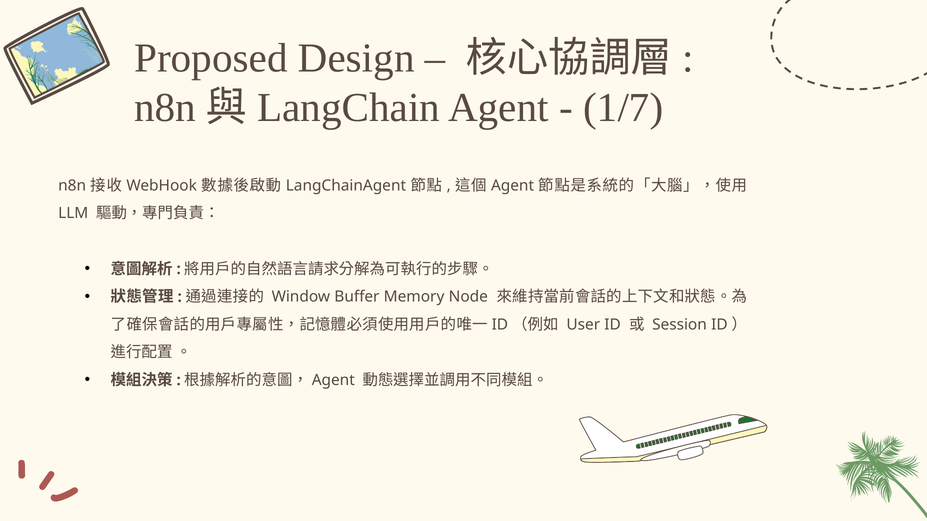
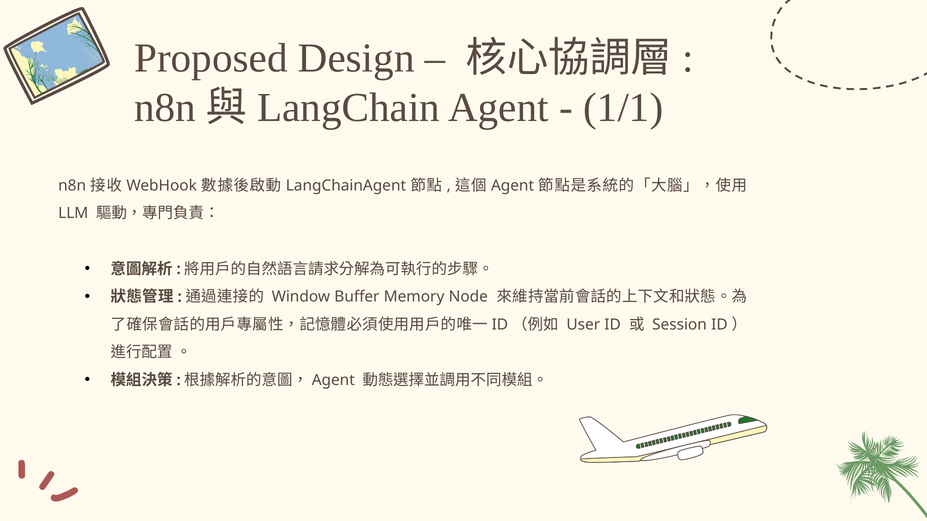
1/7: 1/7 -> 1/1
